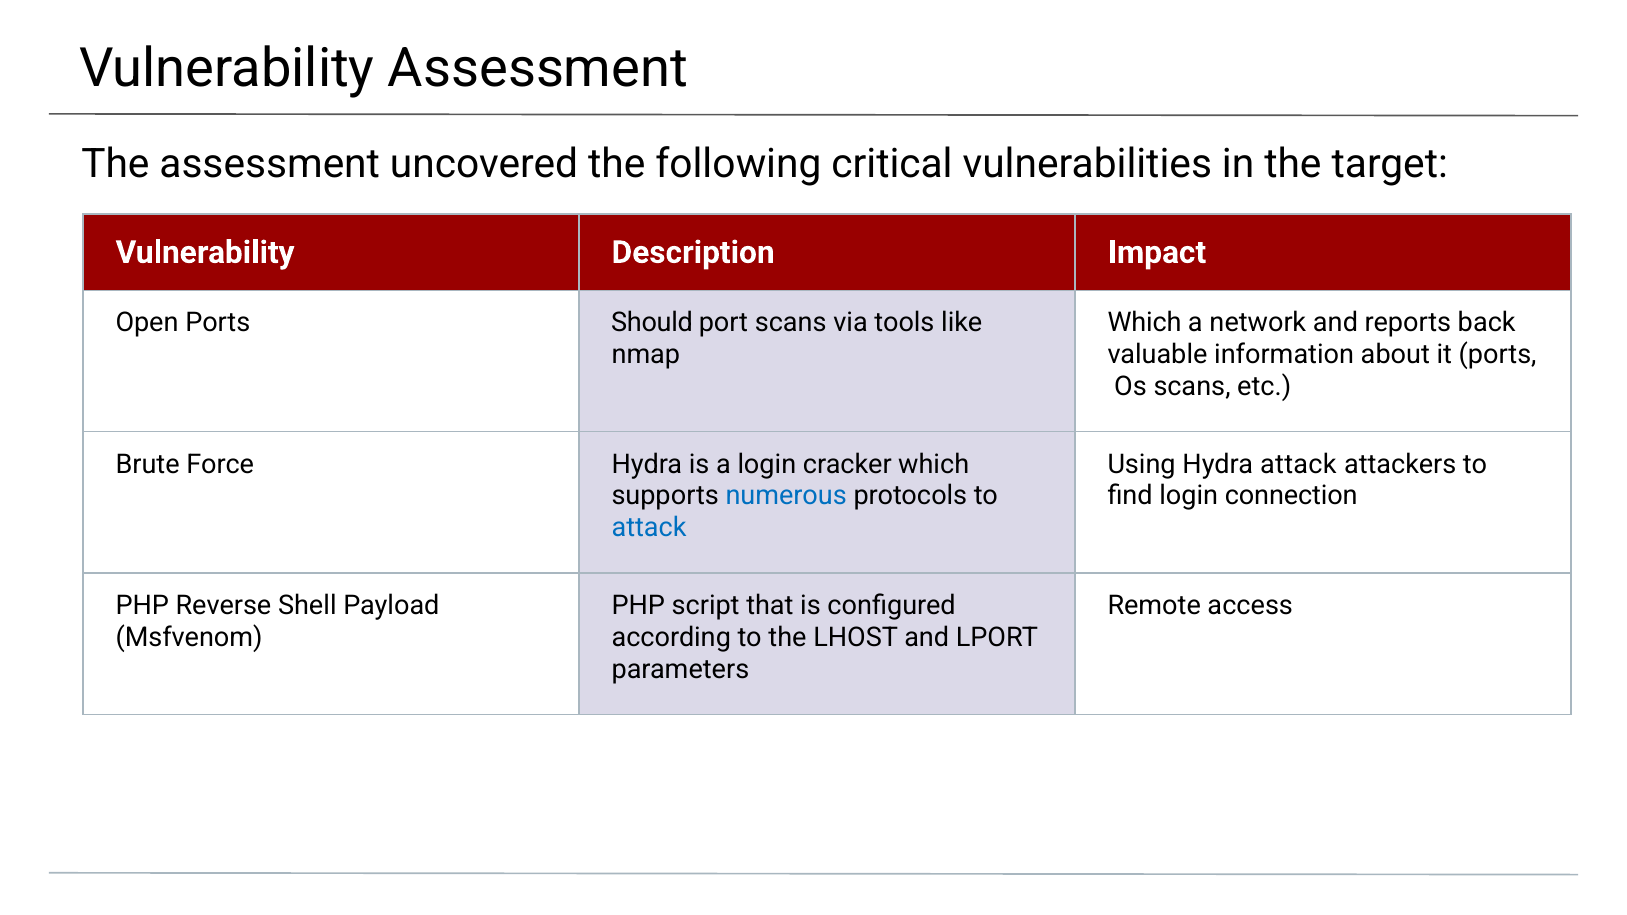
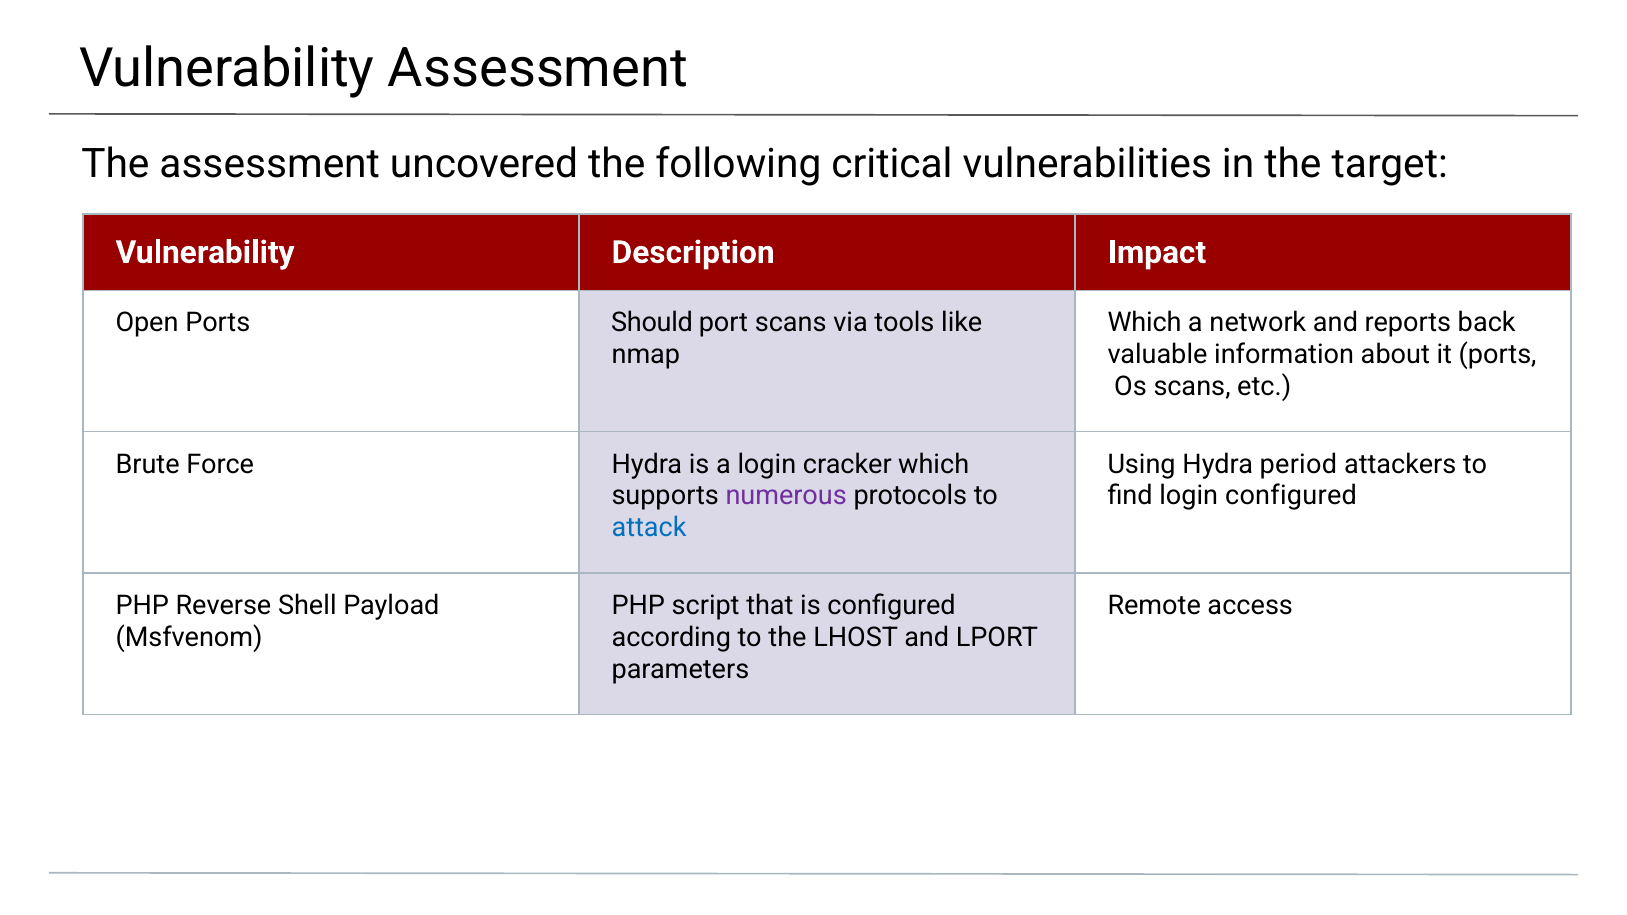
Hydra attack: attack -> period
numerous colour: blue -> purple
login connection: connection -> configured
